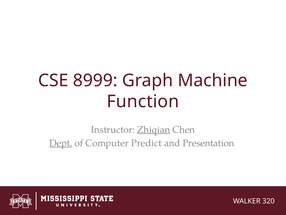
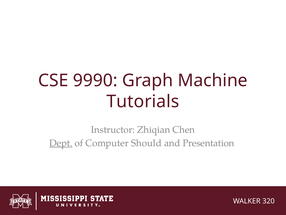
8999: 8999 -> 9990
Function: Function -> Tutorials
Zhiqian underline: present -> none
Predict: Predict -> Should
